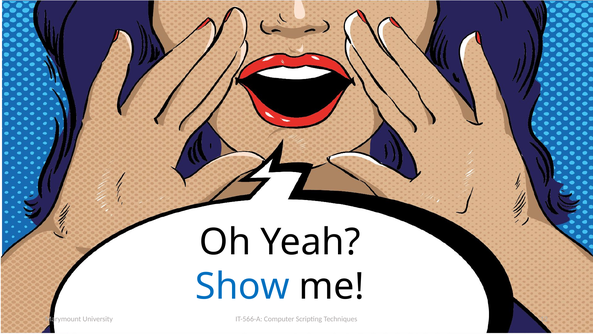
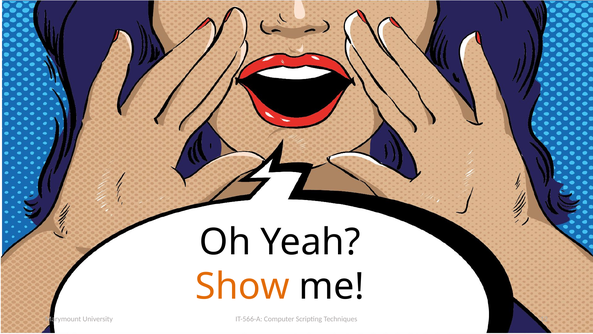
Show colour: blue -> orange
